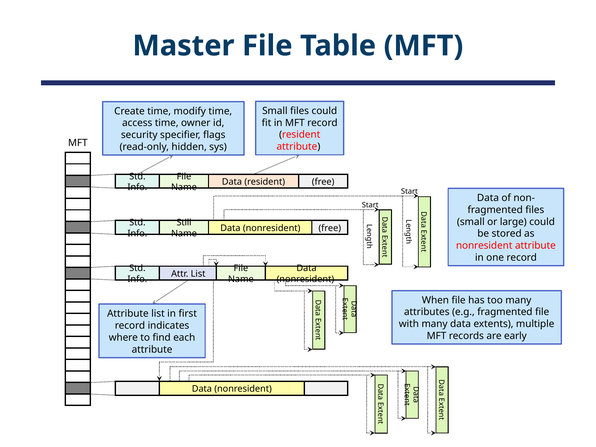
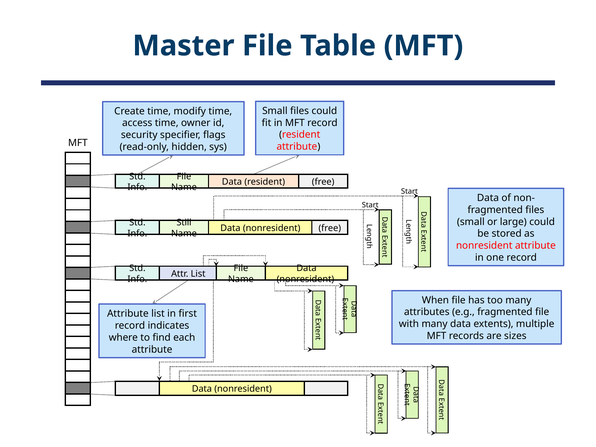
early: early -> sizes
